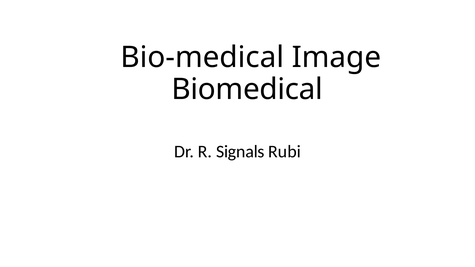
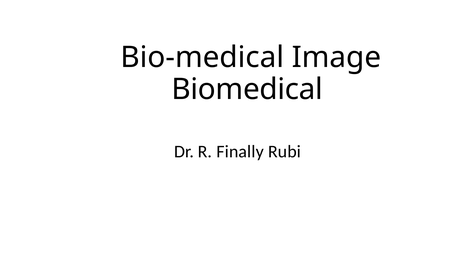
Signals: Signals -> Finally
